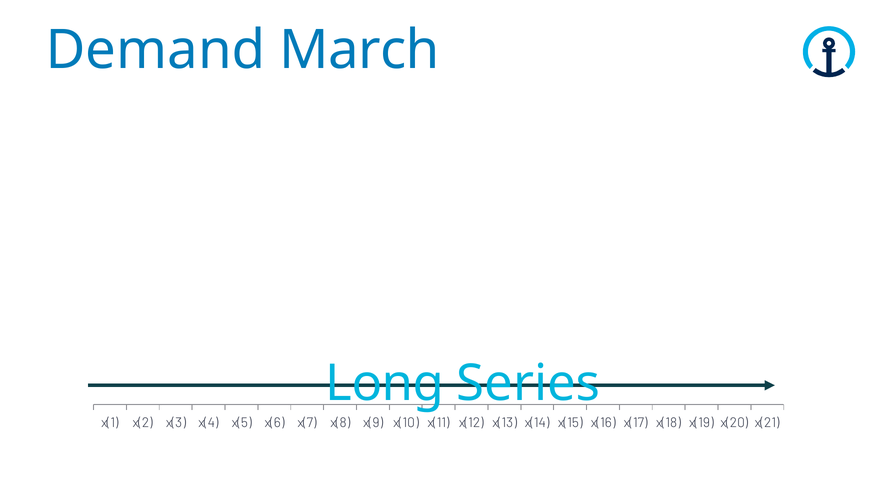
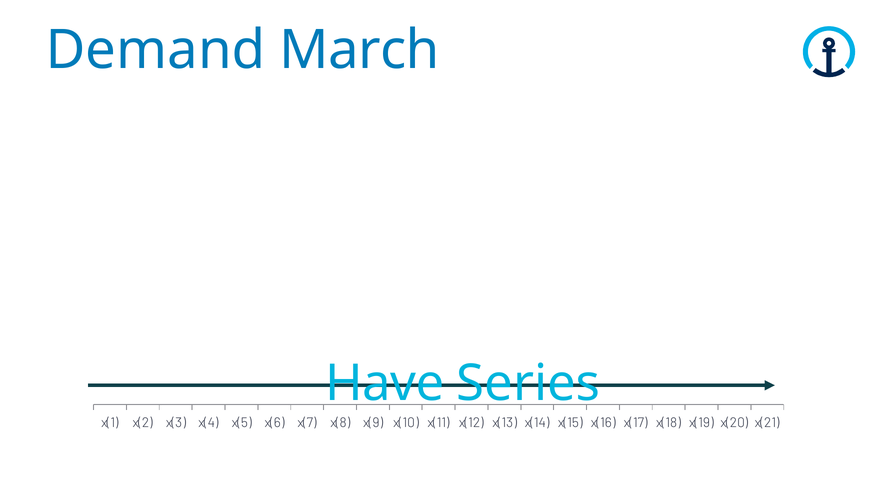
Long: Long -> Have
